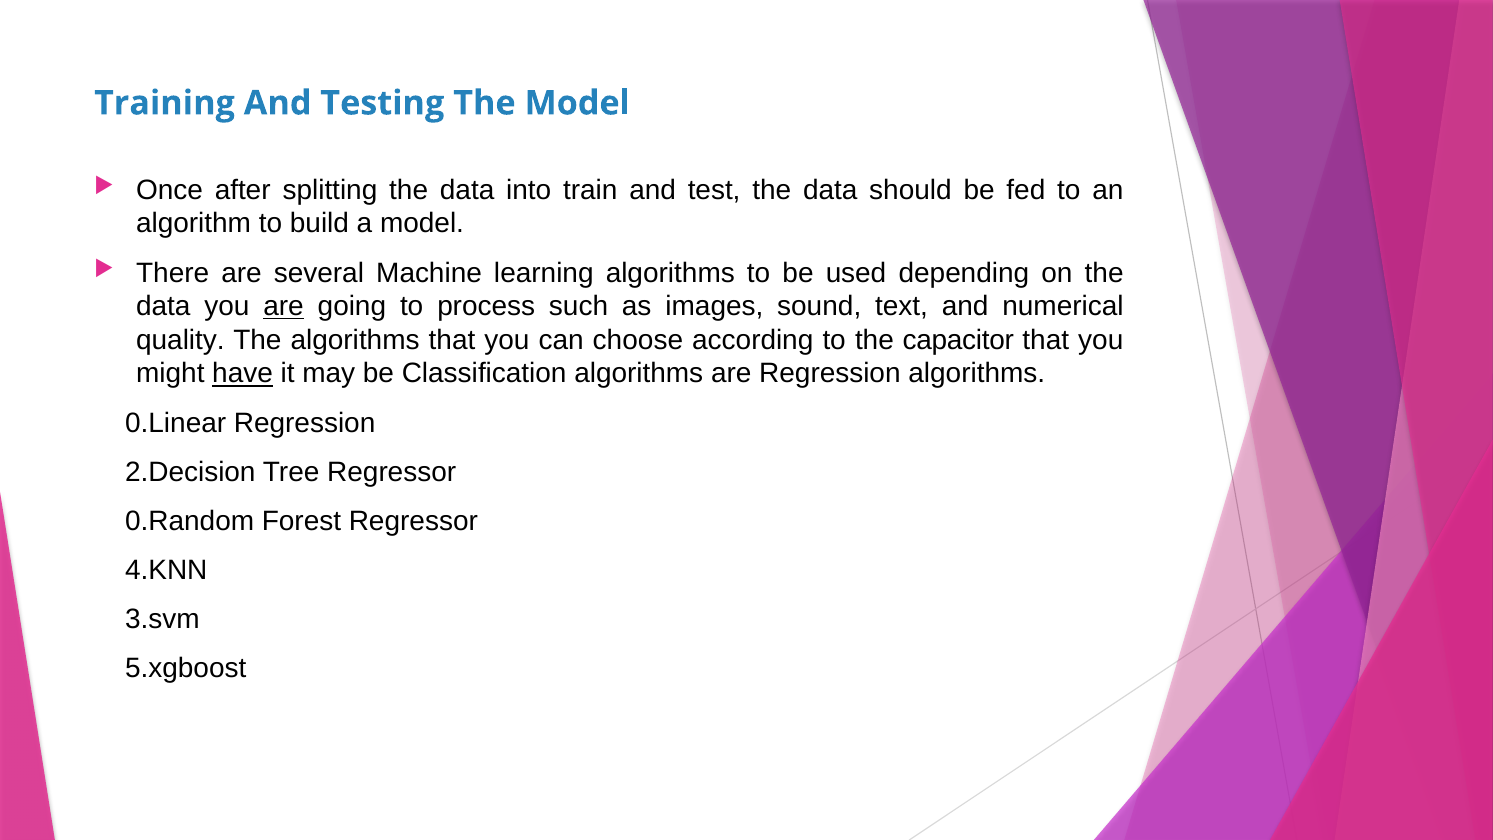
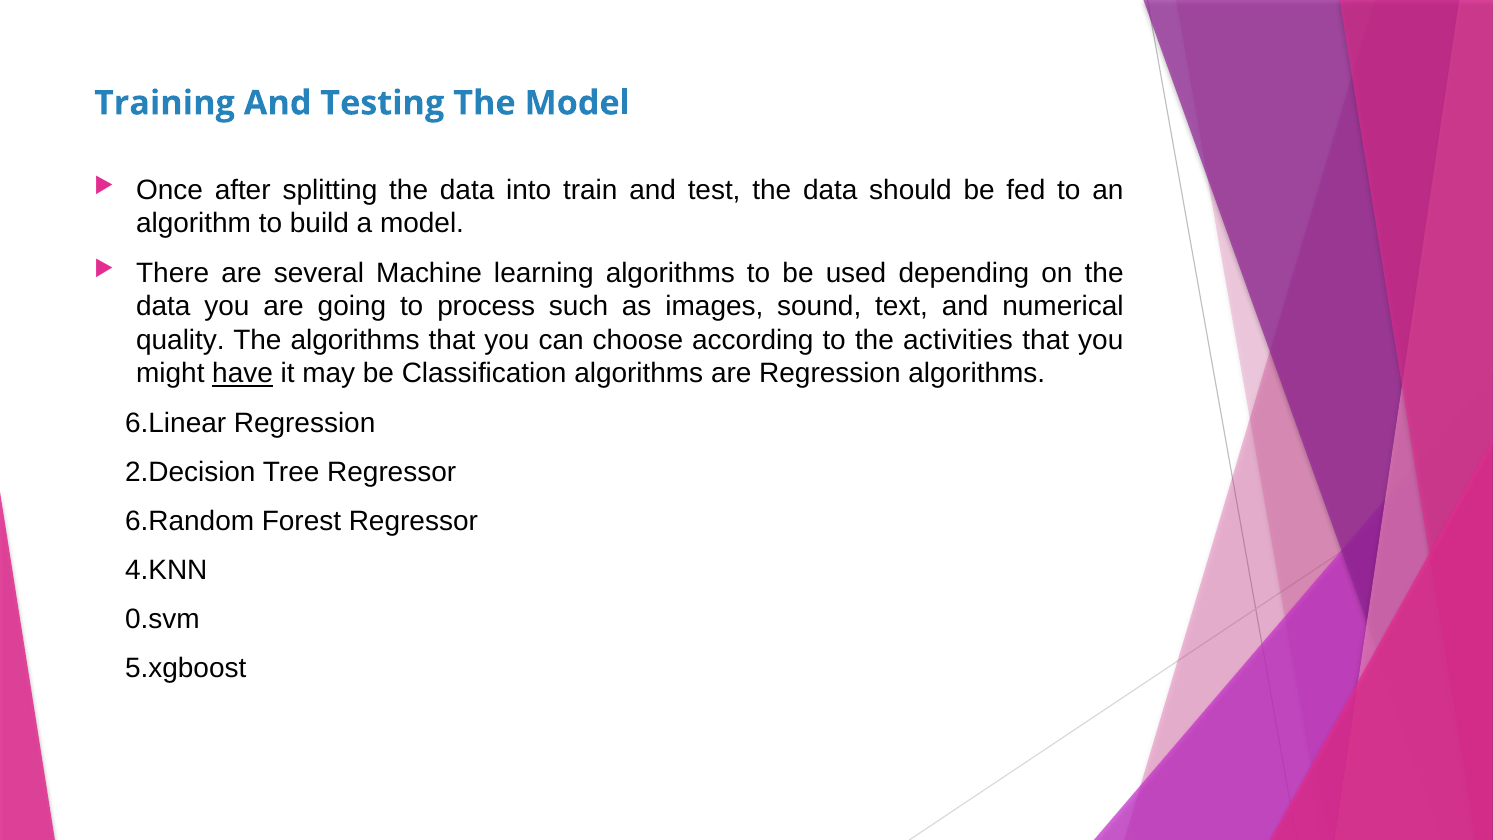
are at (284, 306) underline: present -> none
capacitor: capacitor -> activities
0.Linear: 0.Linear -> 6.Linear
0.Random: 0.Random -> 6.Random
3.svm: 3.svm -> 0.svm
